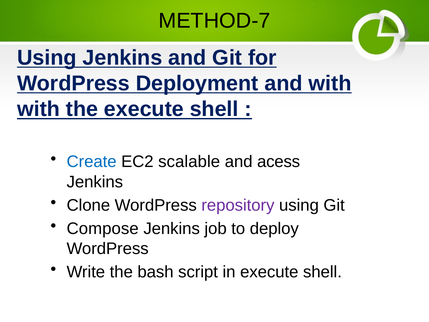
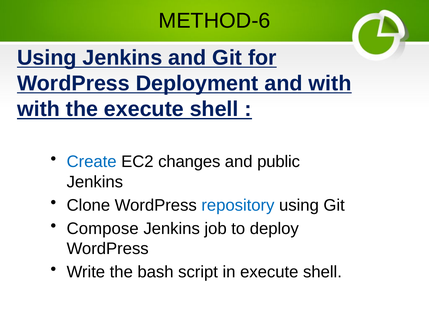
METHOD-7: METHOD-7 -> METHOD-6
scalable: scalable -> changes
acess: acess -> public
repository colour: purple -> blue
